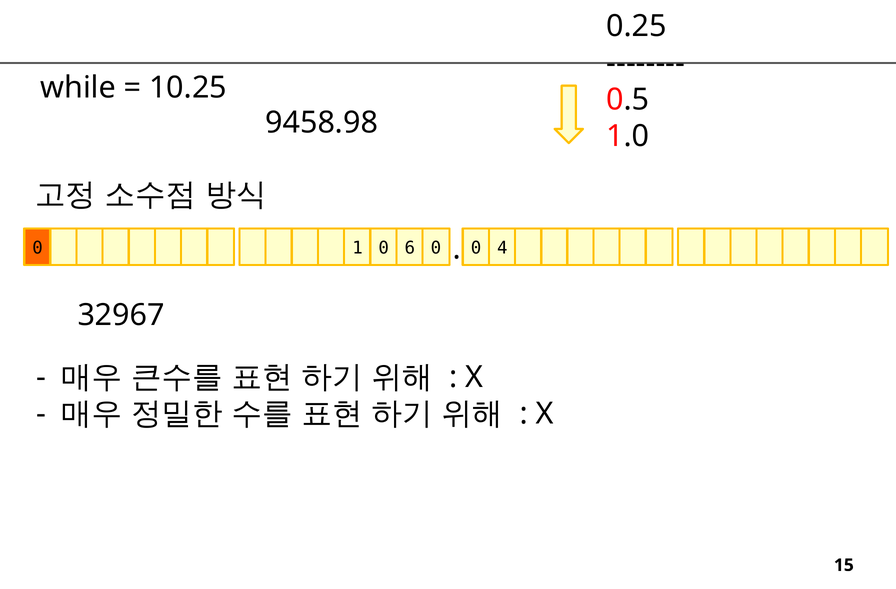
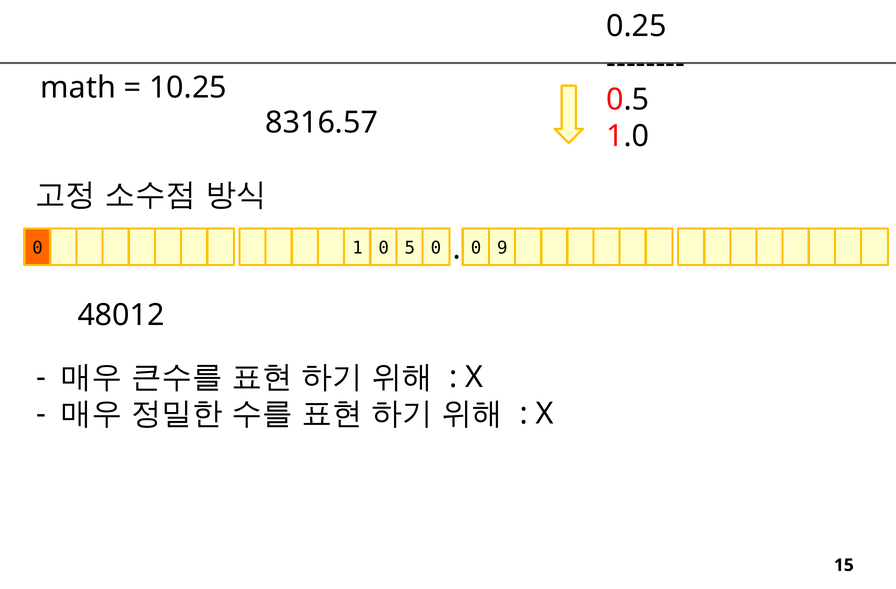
while: while -> math
9458.98: 9458.98 -> 8316.57
6: 6 -> 5
4: 4 -> 9
32967: 32967 -> 48012
